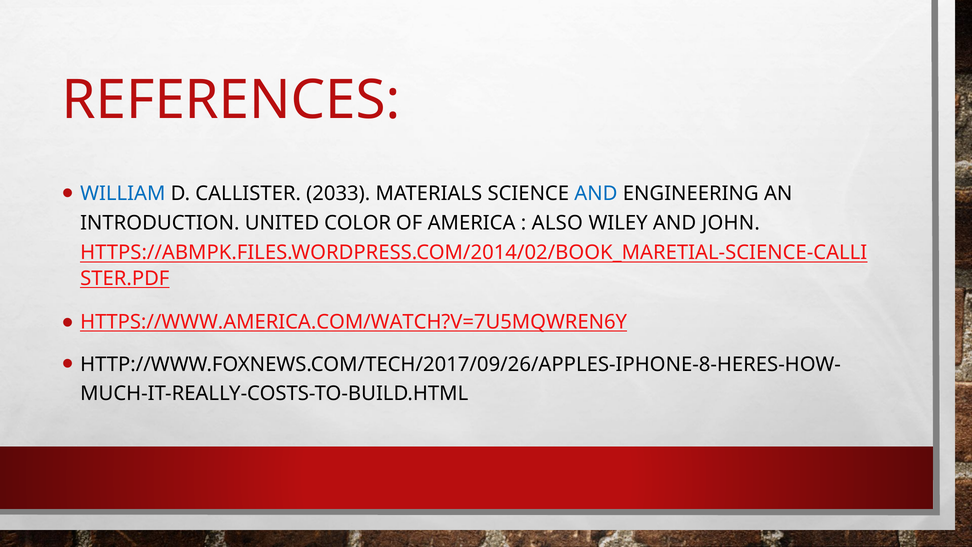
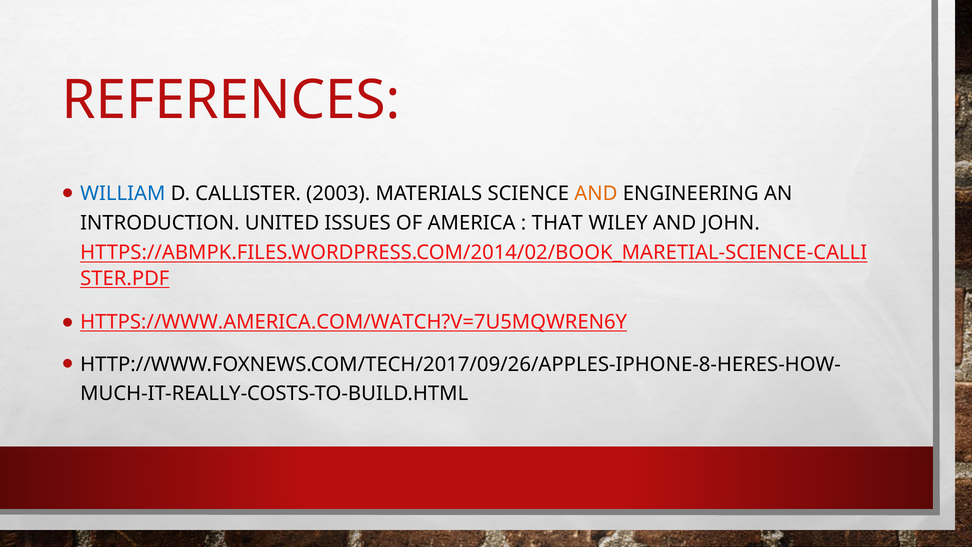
2033: 2033 -> 2003
AND at (596, 194) colour: blue -> orange
COLOR: COLOR -> ISSUES
ALSO: ALSO -> THAT
